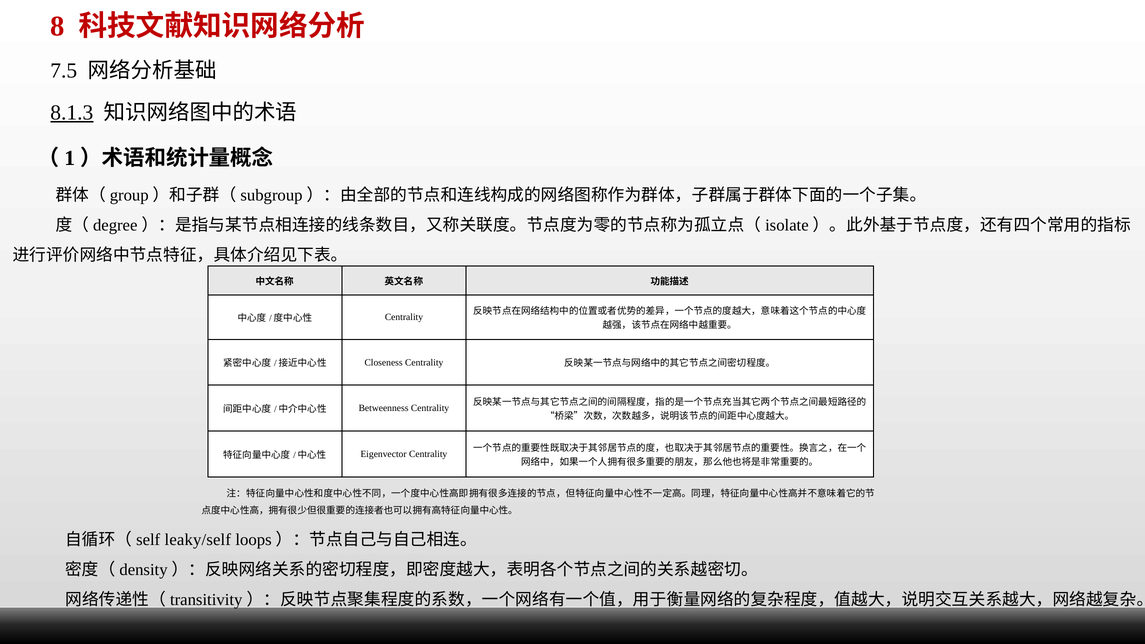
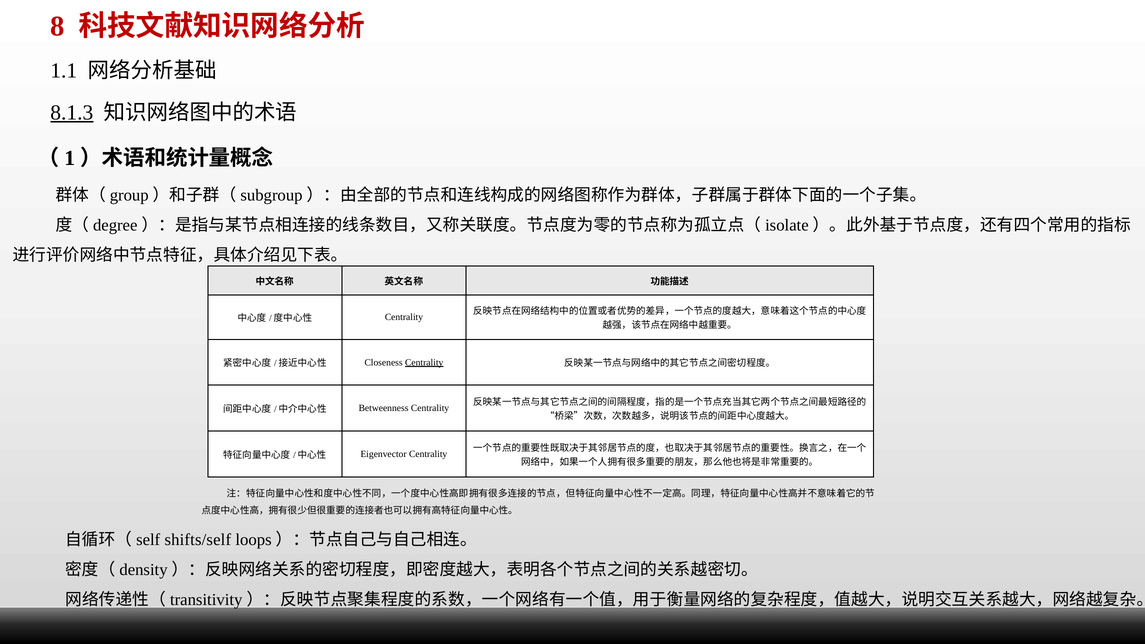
7.5: 7.5 -> 1.1
Centrality at (424, 362) underline: none -> present
leaky/self: leaky/self -> shifts/self
